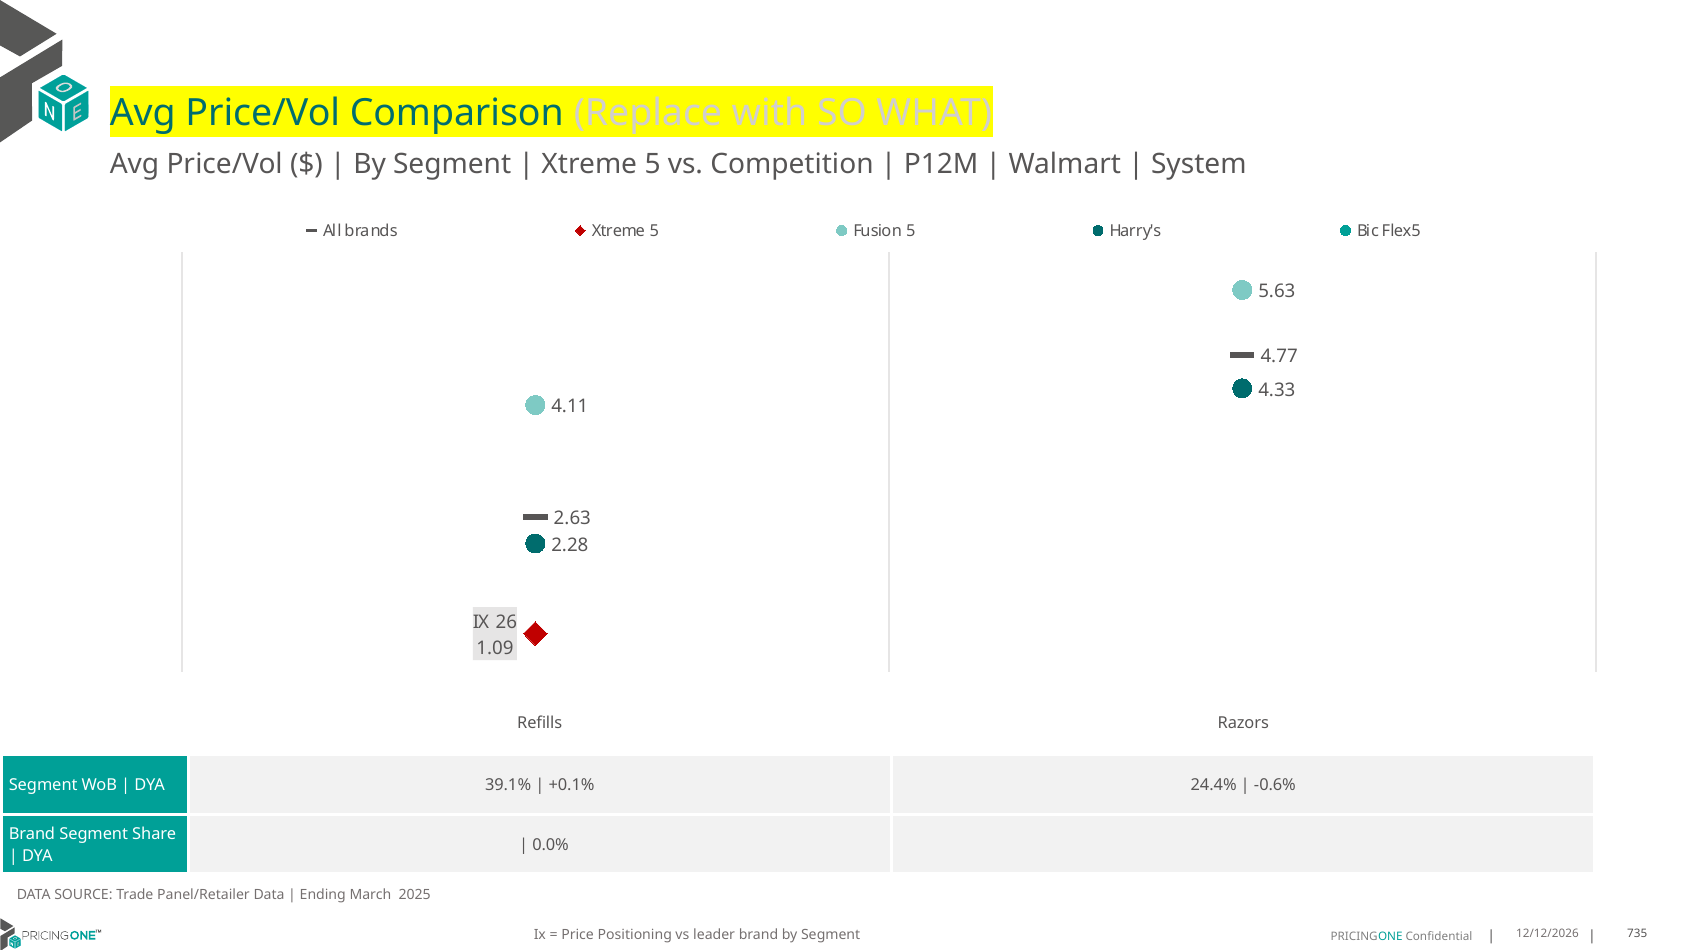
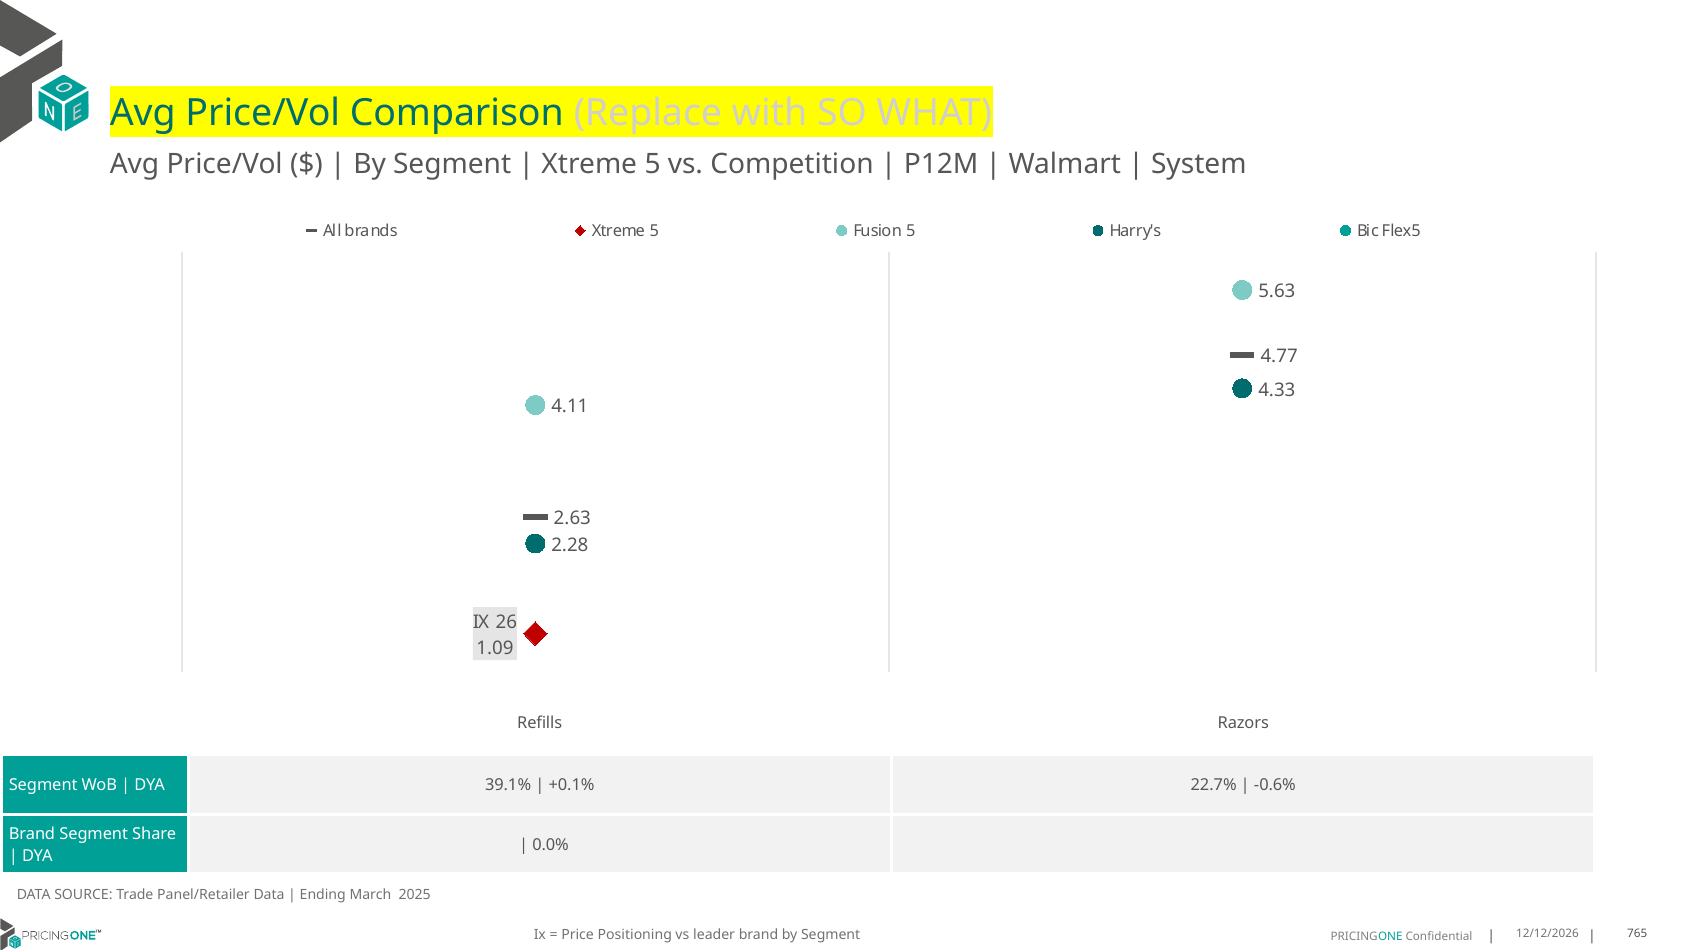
24.4%: 24.4% -> 22.7%
735: 735 -> 765
